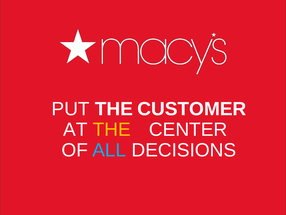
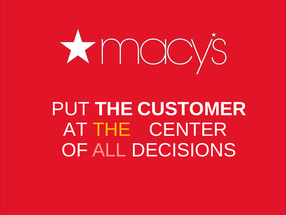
ALL colour: light blue -> pink
